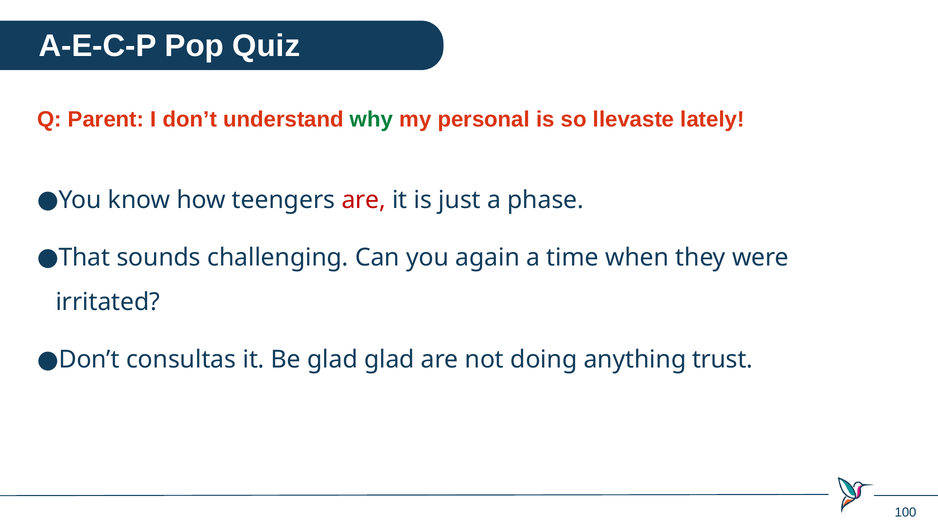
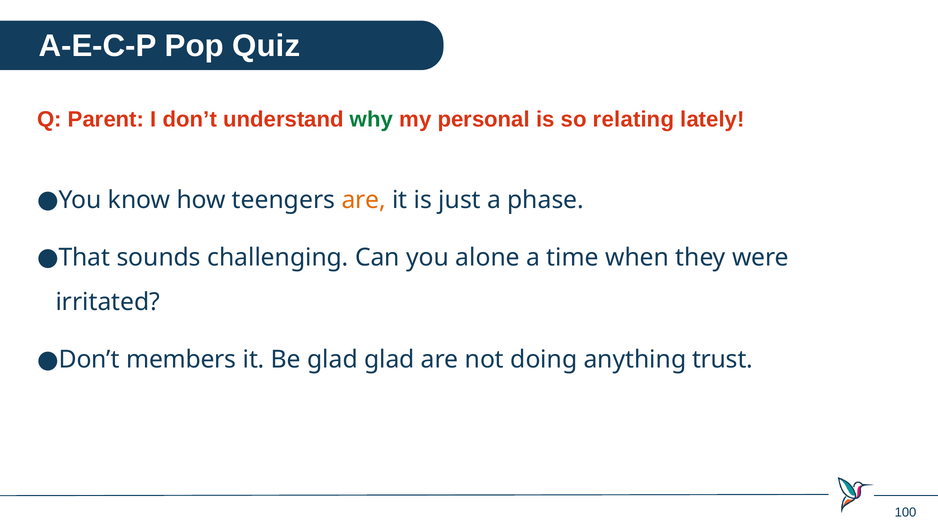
llevaste: llevaste -> relating
are at (364, 200) colour: red -> orange
again: again -> alone
consultas: consultas -> members
